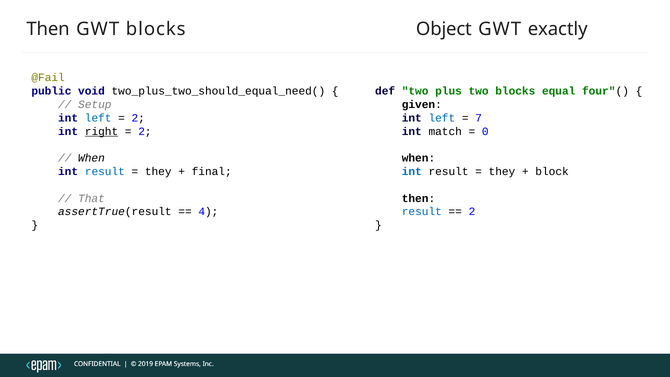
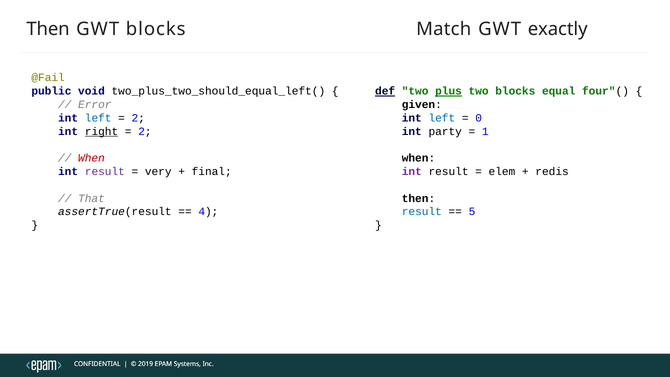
Object: Object -> Match
two_plus_two_should_equal_need(: two_plus_two_should_equal_need( -> two_plus_two_should_equal_left(
def underline: none -> present
plus underline: none -> present
Setup: Setup -> Error
7: 7 -> 0
match: match -> party
0: 0 -> 1
When at (91, 158) colour: black -> red
result at (105, 171) colour: blue -> purple
they at (158, 171): they -> very
int at (412, 172) colour: blue -> purple
they at (502, 172): they -> elem
block: block -> redis
2 at (472, 212): 2 -> 5
